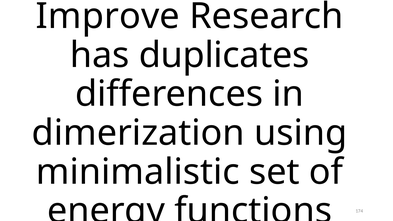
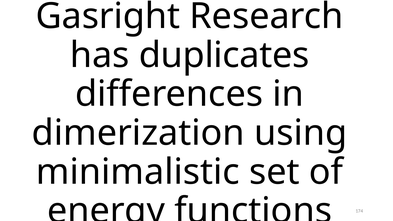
Improve: Improve -> Gasright
